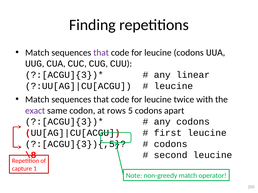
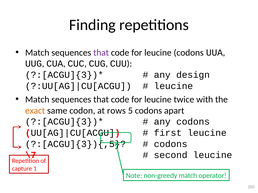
linear: linear -> design
exact colour: purple -> orange
\8: \8 -> \7
